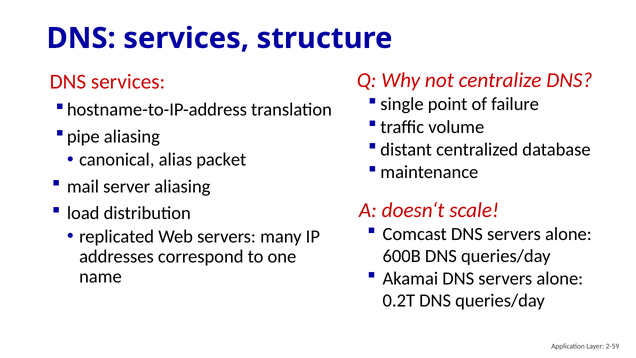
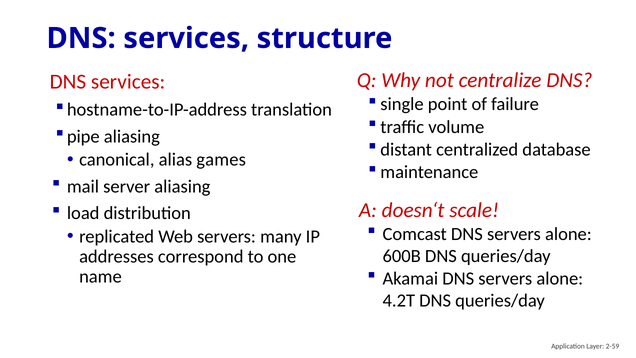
packet: packet -> games
0.2T: 0.2T -> 4.2T
